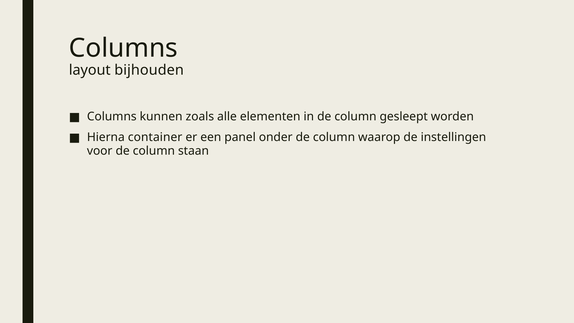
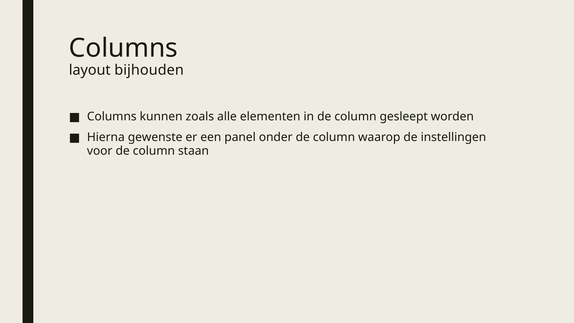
container: container -> gewenste
